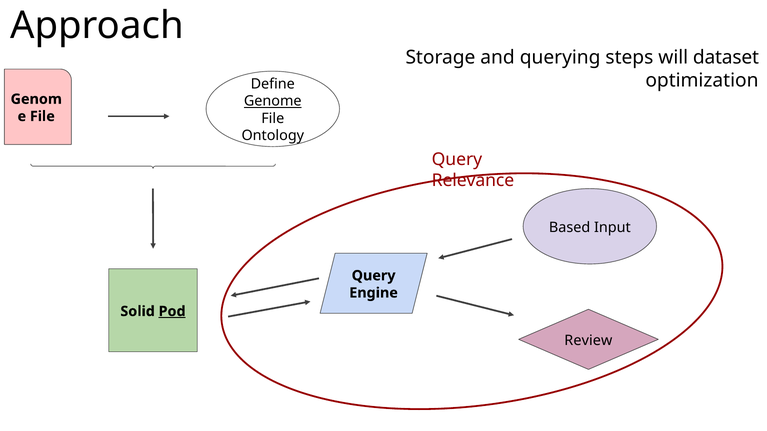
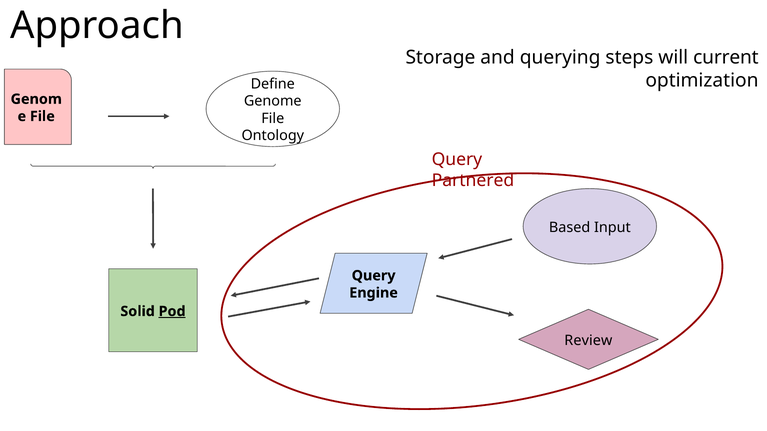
dataset: dataset -> current
Genome underline: present -> none
Relevance: Relevance -> Partnered
